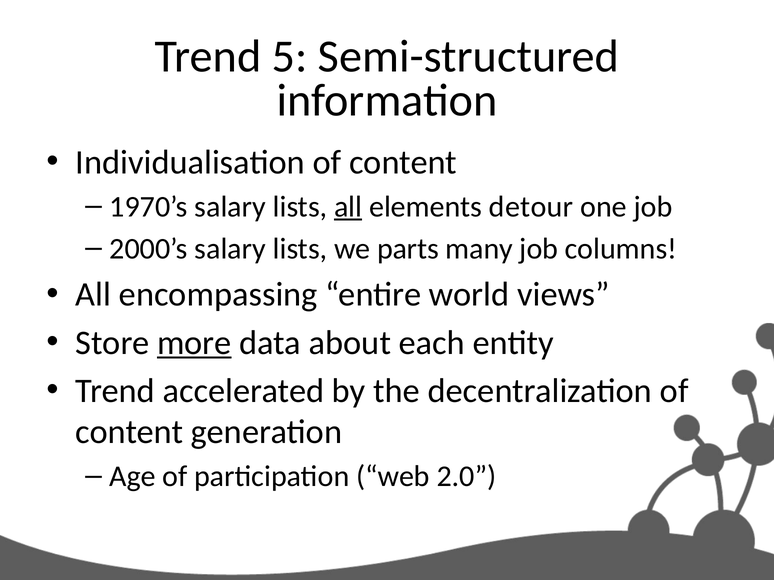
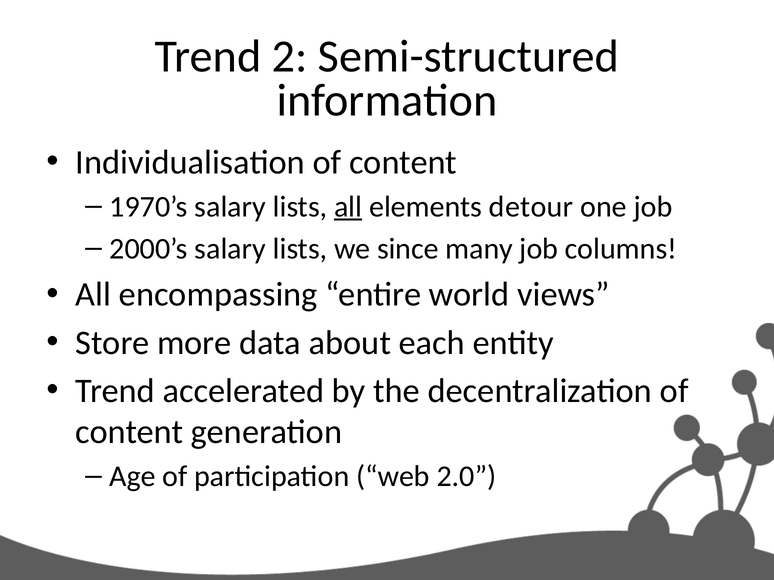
5: 5 -> 2
parts: parts -> since
more underline: present -> none
